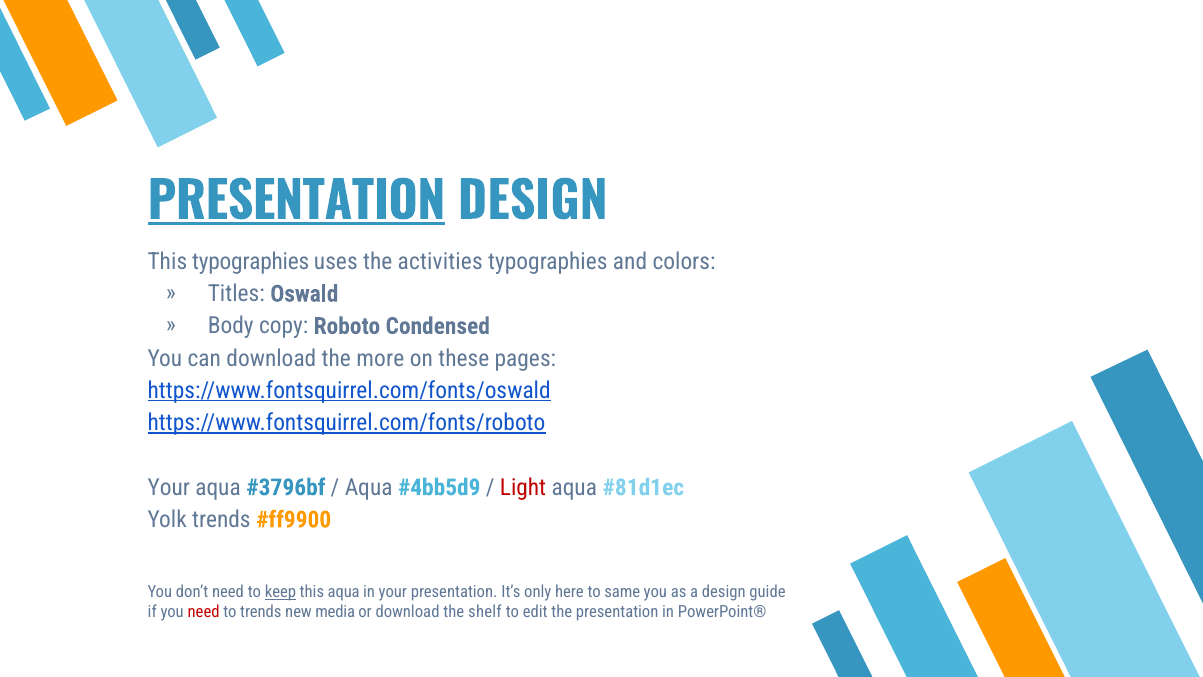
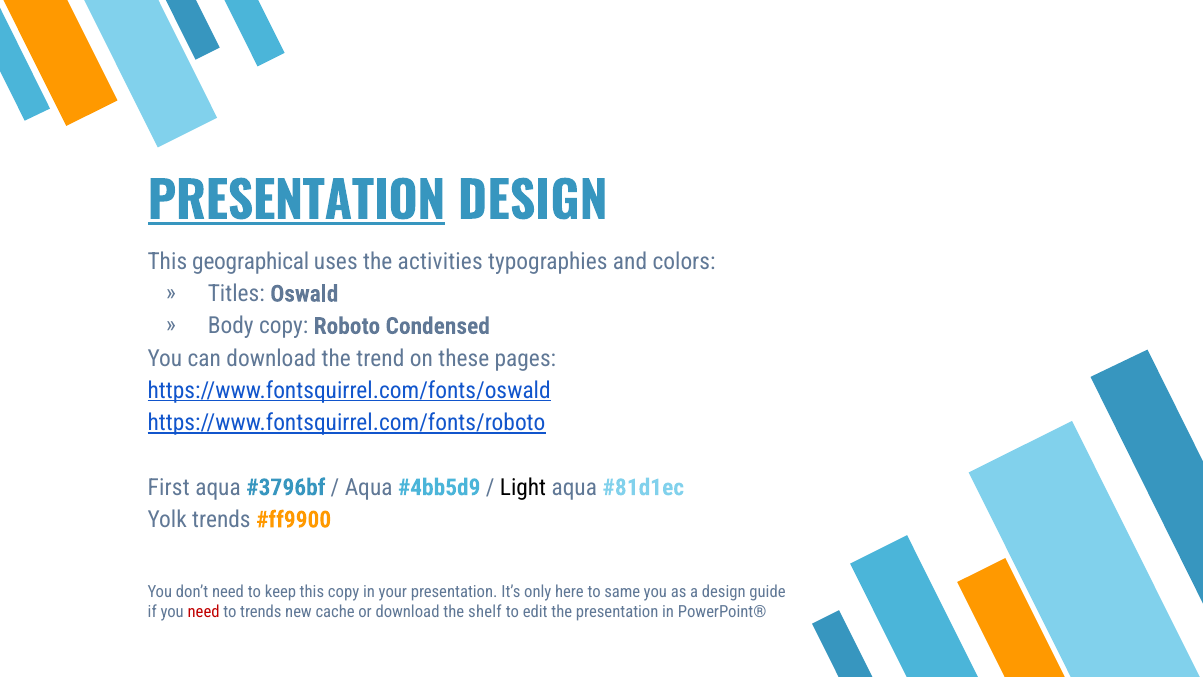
This typographies: typographies -> geographical
more: more -> trend
Your at (169, 487): Your -> First
Light colour: red -> black
keep underline: present -> none
this aqua: aqua -> copy
media: media -> cache
